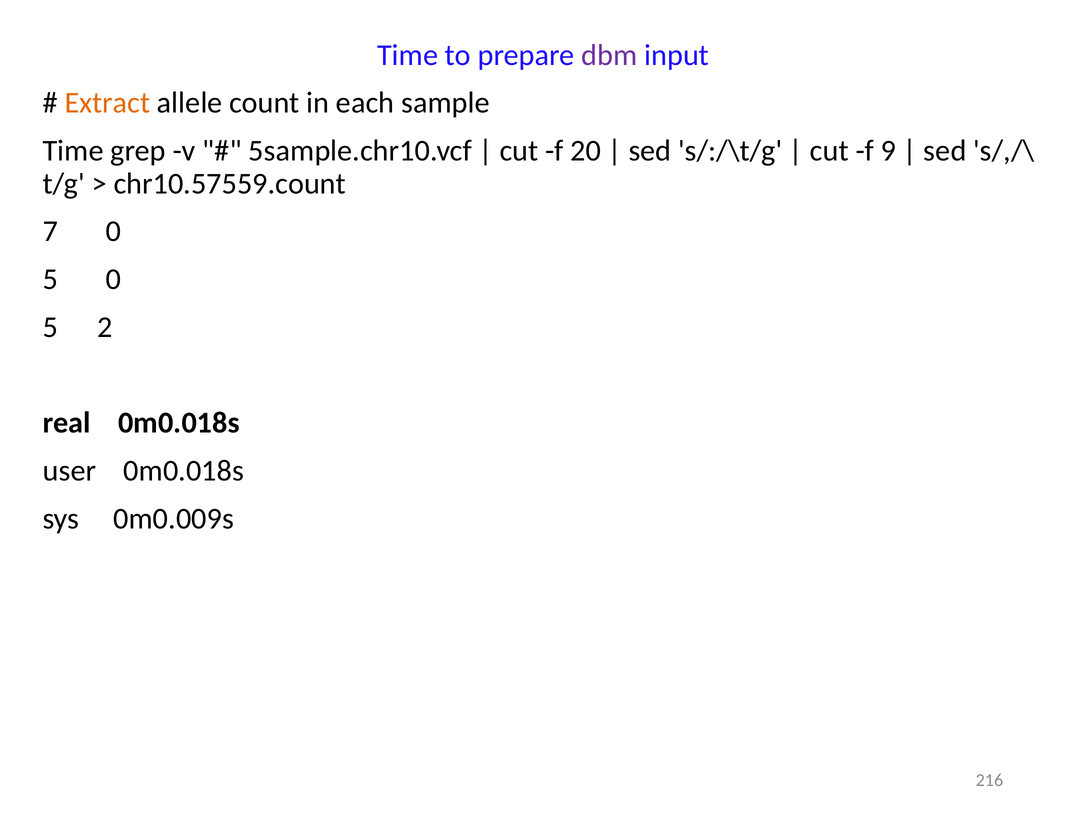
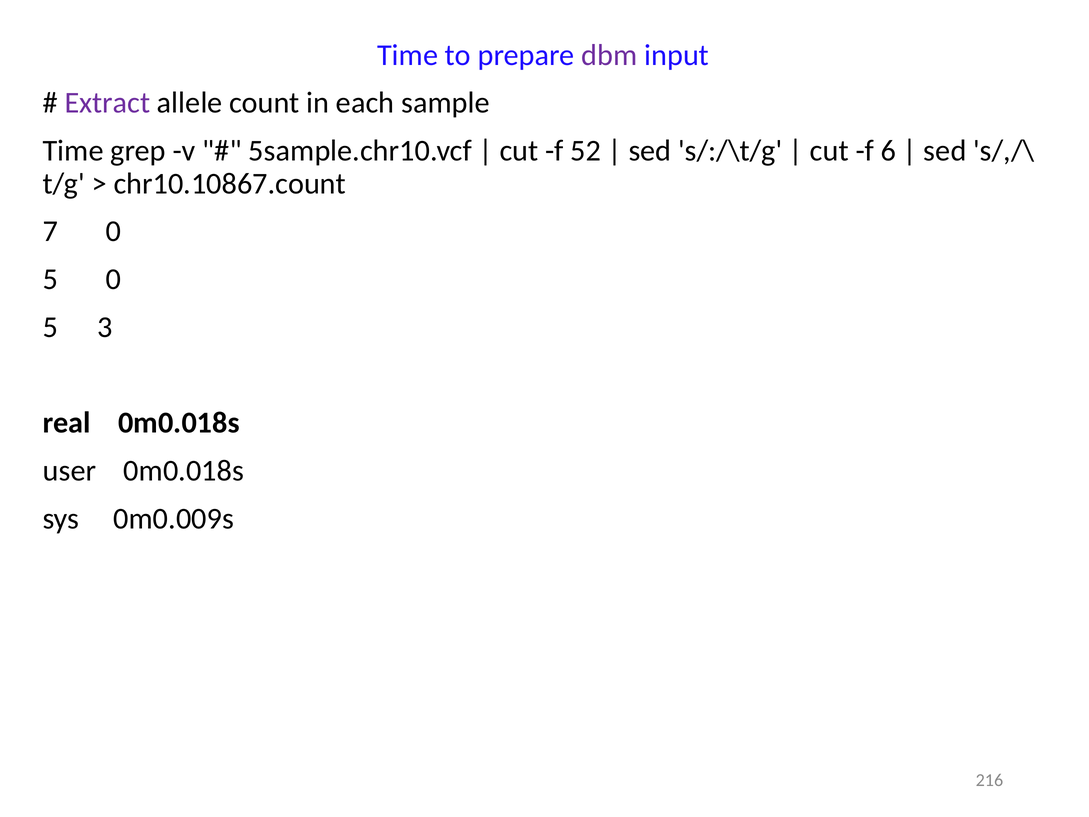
Extract colour: orange -> purple
20: 20 -> 52
9: 9 -> 6
chr10.57559.count: chr10.57559.count -> chr10.10867.count
2: 2 -> 3
